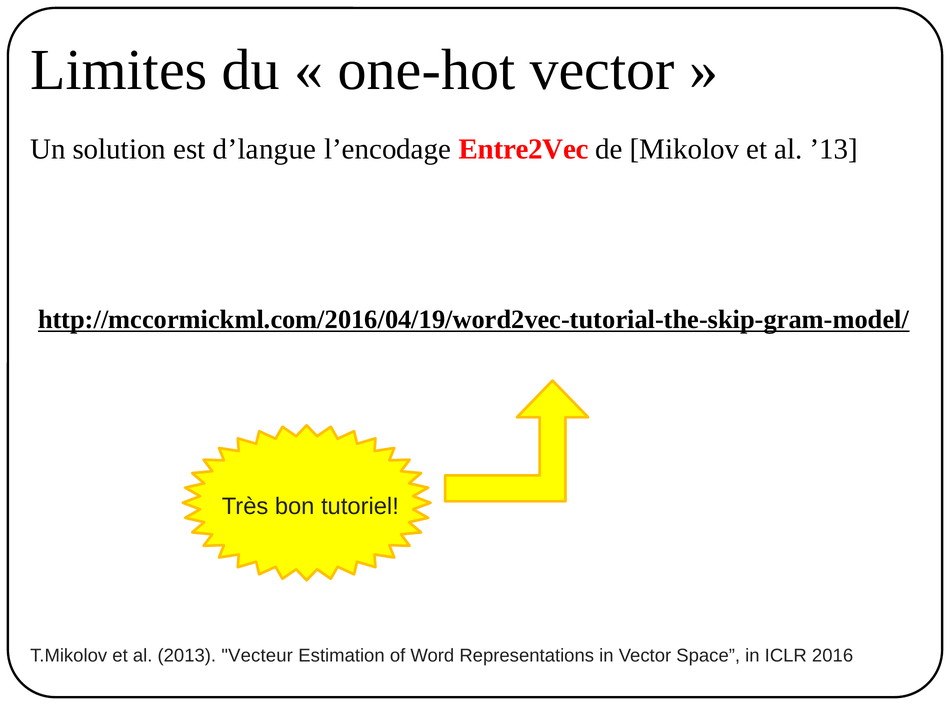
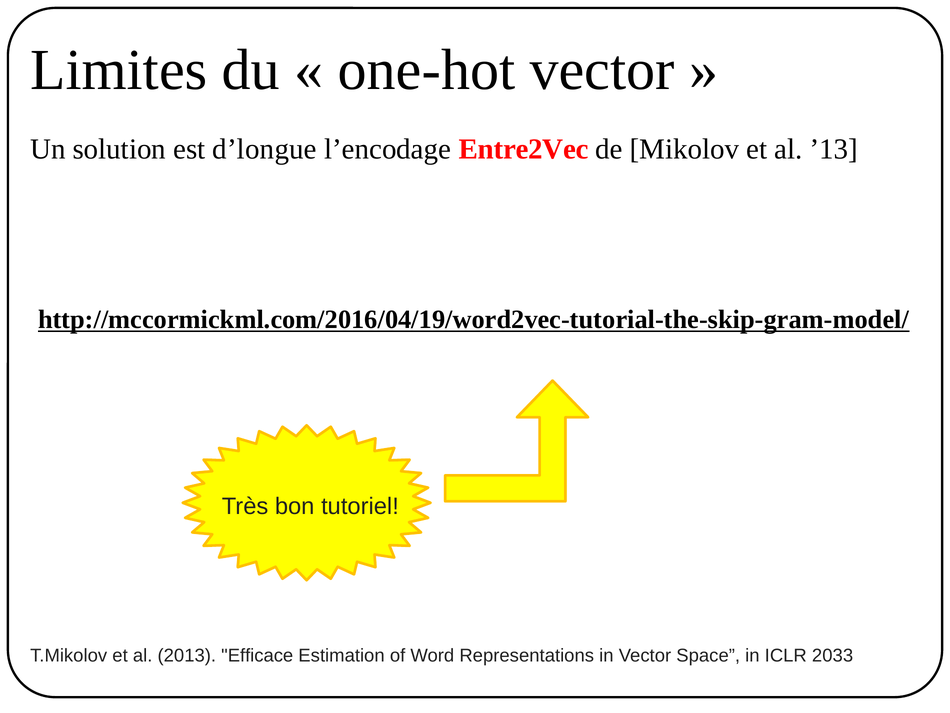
d’langue: d’langue -> d’longue
Vecteur: Vecteur -> Efficace
2016: 2016 -> 2033
